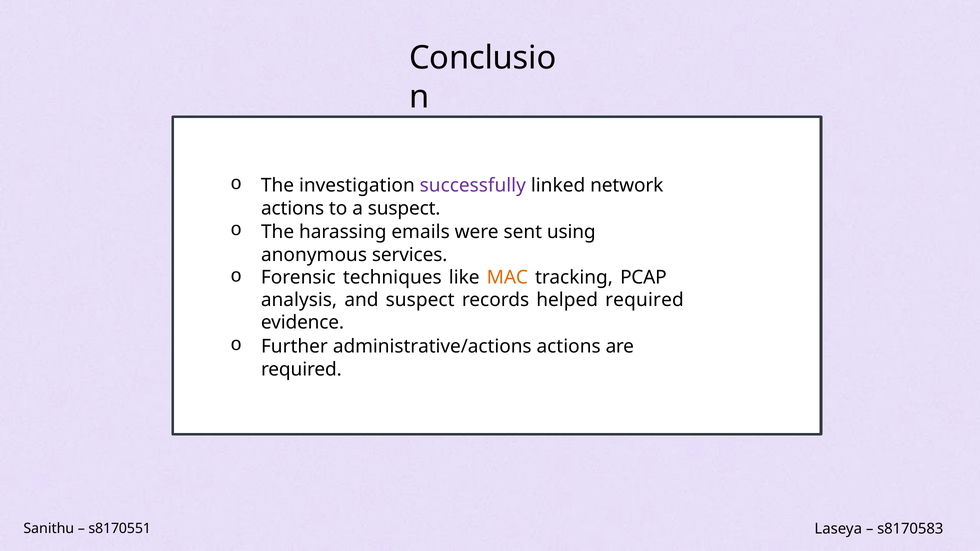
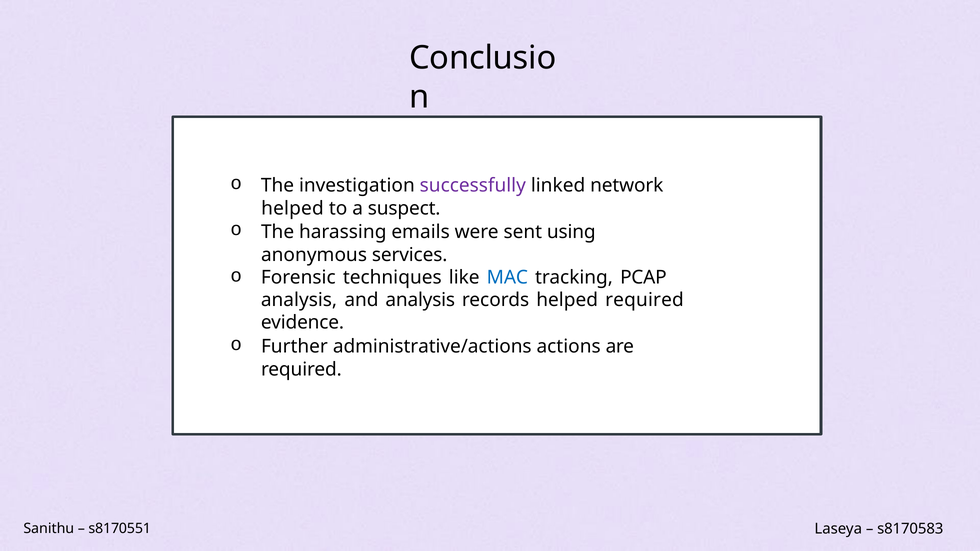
actions at (293, 209): actions -> helped
MAC colour: orange -> blue
and suspect: suspect -> analysis
